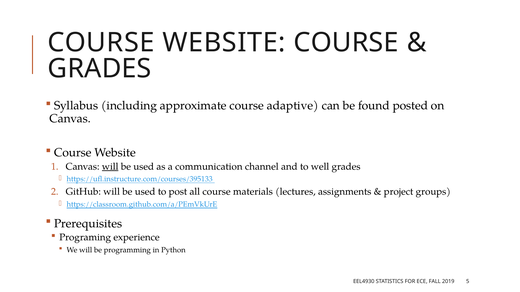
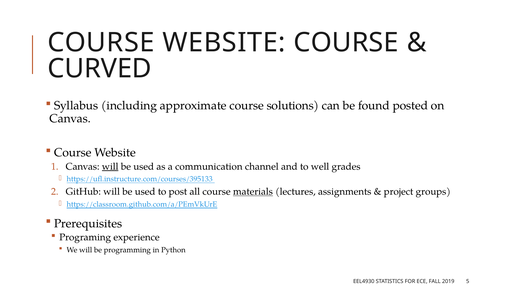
GRADES at (100, 69): GRADES -> CURVED
adaptive: adaptive -> solutions
materials underline: none -> present
